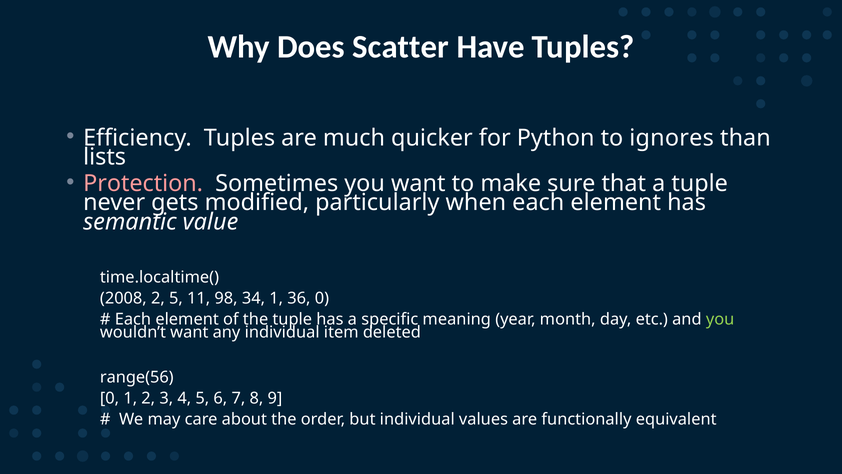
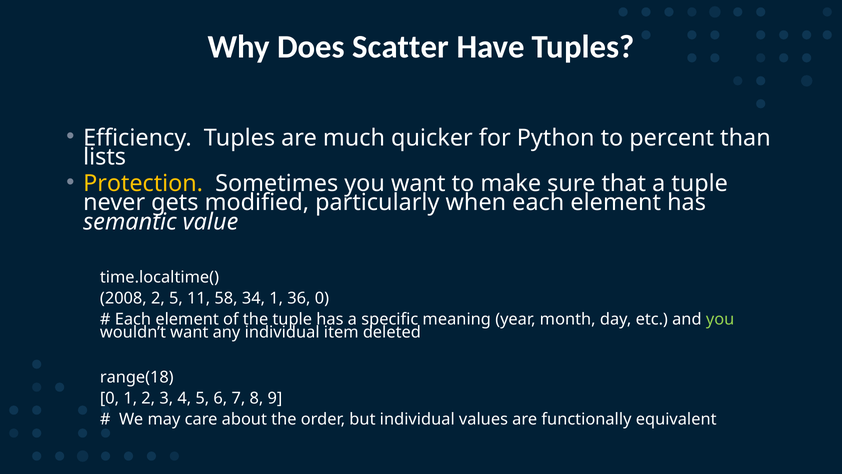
ignores: ignores -> percent
Protection colour: pink -> yellow
98: 98 -> 58
range(56: range(56 -> range(18
